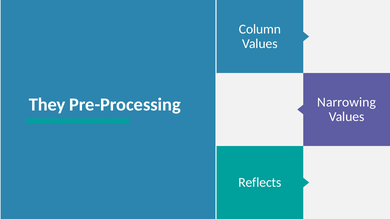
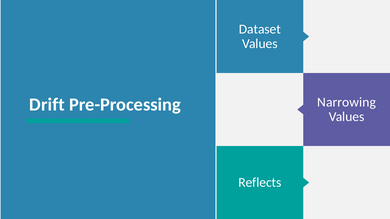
Column: Column -> Dataset
They: They -> Drift
